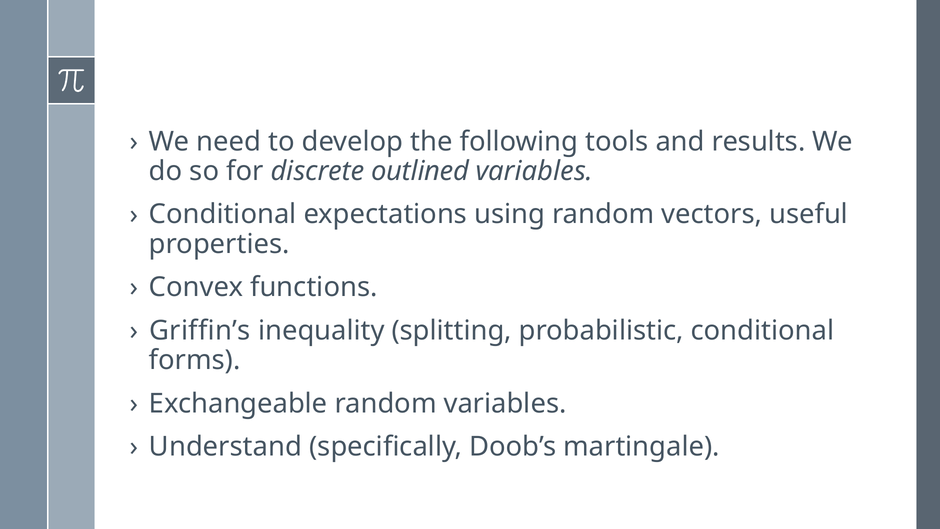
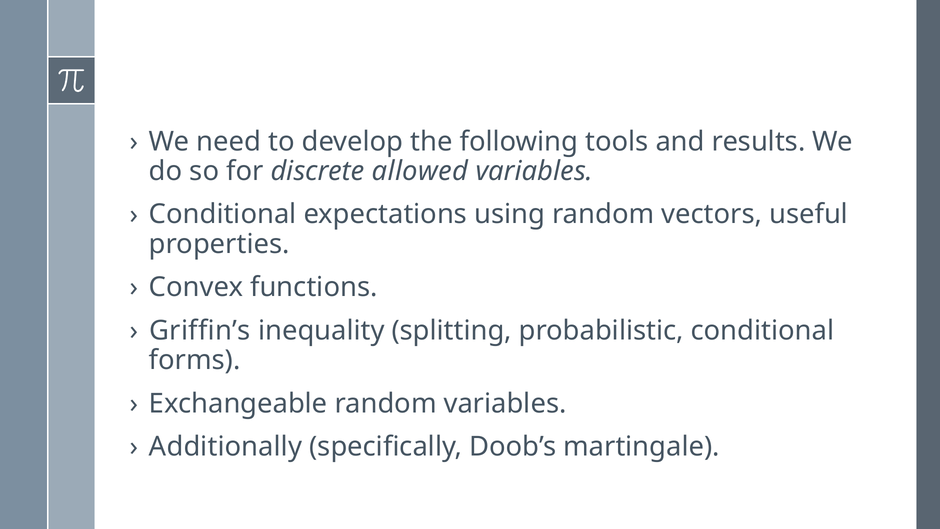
outlined: outlined -> allowed
Understand: Understand -> Additionally
